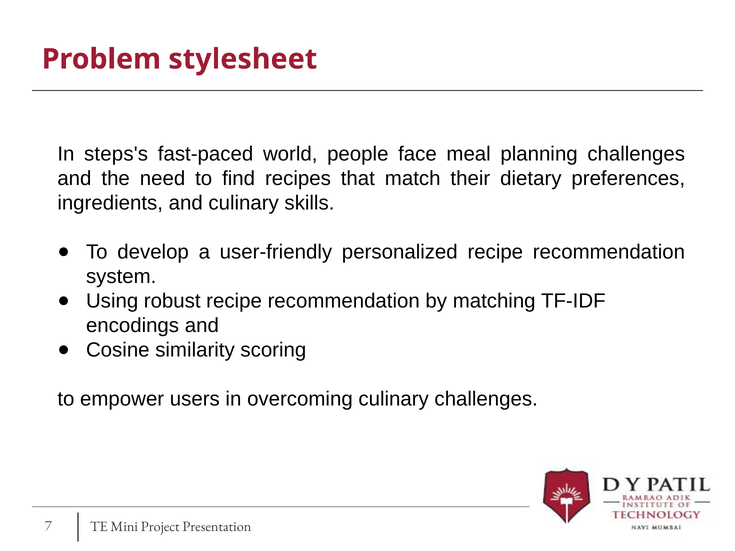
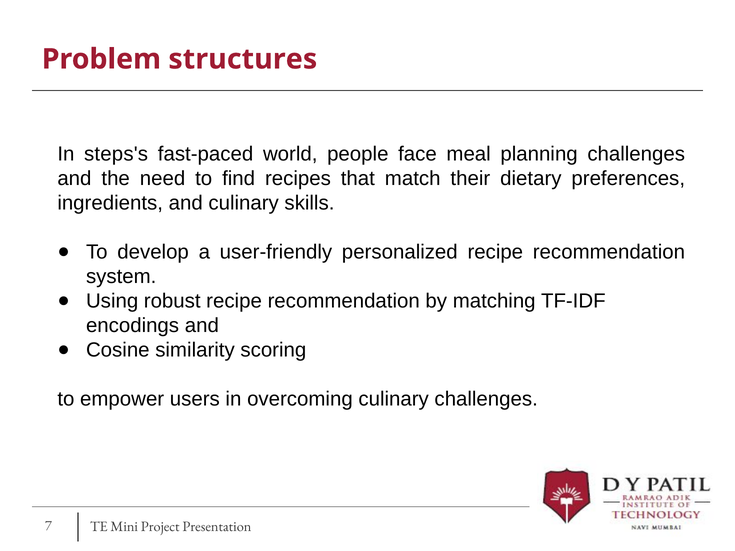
stylesheet: stylesheet -> structures
